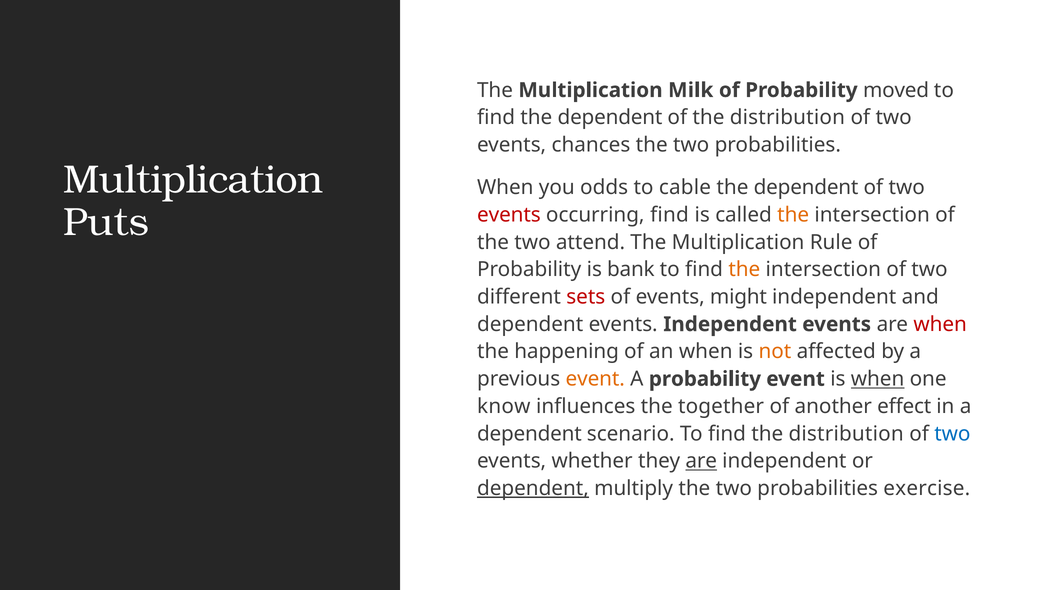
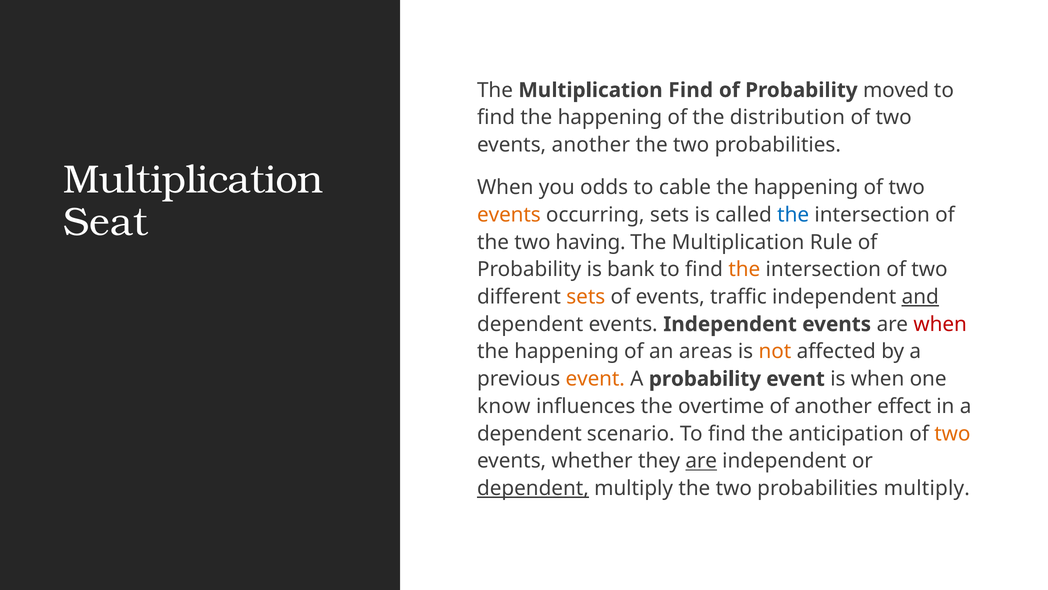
Multiplication Milk: Milk -> Find
find the dependent: dependent -> happening
events chances: chances -> another
dependent at (806, 187): dependent -> happening
Puts: Puts -> Seat
events at (509, 215) colour: red -> orange
occurring find: find -> sets
the at (793, 215) colour: orange -> blue
attend: attend -> having
sets at (586, 297) colour: red -> orange
might: might -> traffic
and underline: none -> present
an when: when -> areas
when at (878, 379) underline: present -> none
together: together -> overtime
find the distribution: distribution -> anticipation
two at (952, 433) colour: blue -> orange
probabilities exercise: exercise -> multiply
